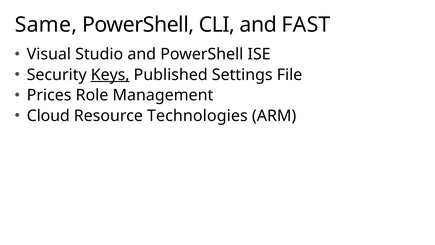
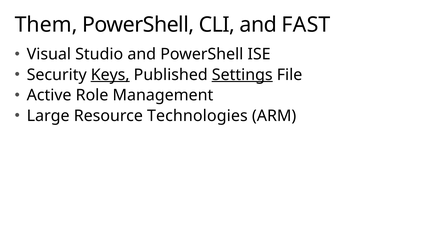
Same: Same -> Them
Settings underline: none -> present
Prices: Prices -> Active
Cloud: Cloud -> Large
